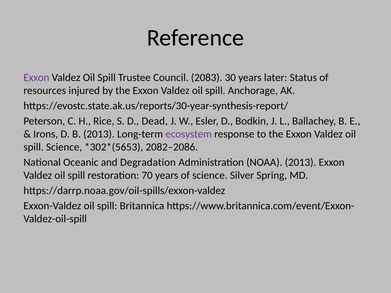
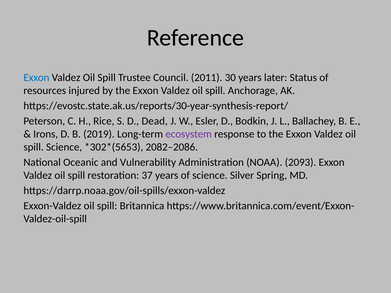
Exxon at (36, 78) colour: purple -> blue
2083: 2083 -> 2011
B 2013: 2013 -> 2019
Degradation: Degradation -> Vulnerability
NOAA 2013: 2013 -> 2093
70: 70 -> 37
